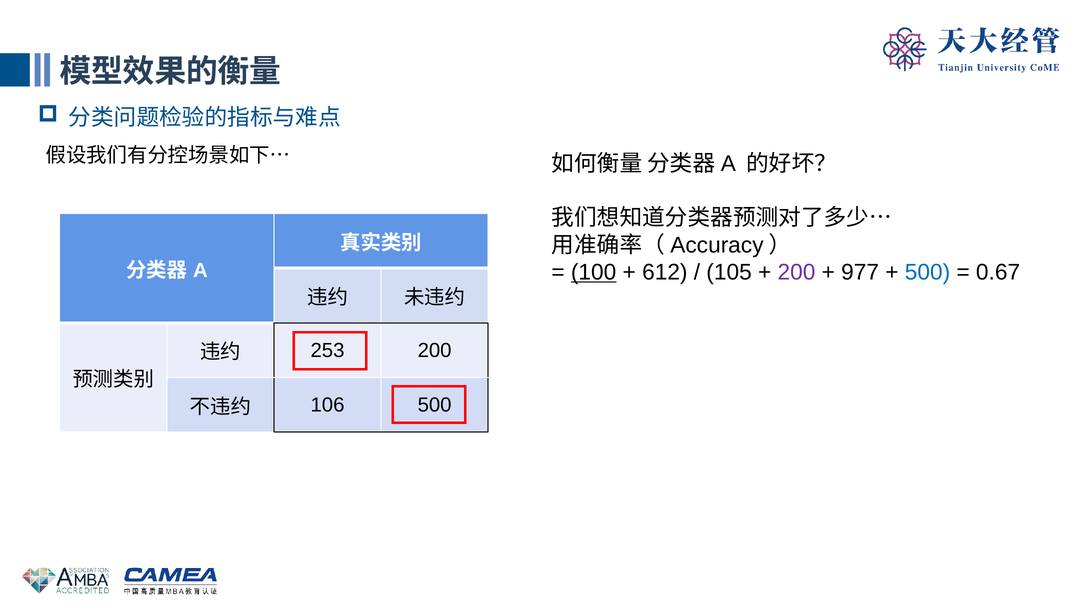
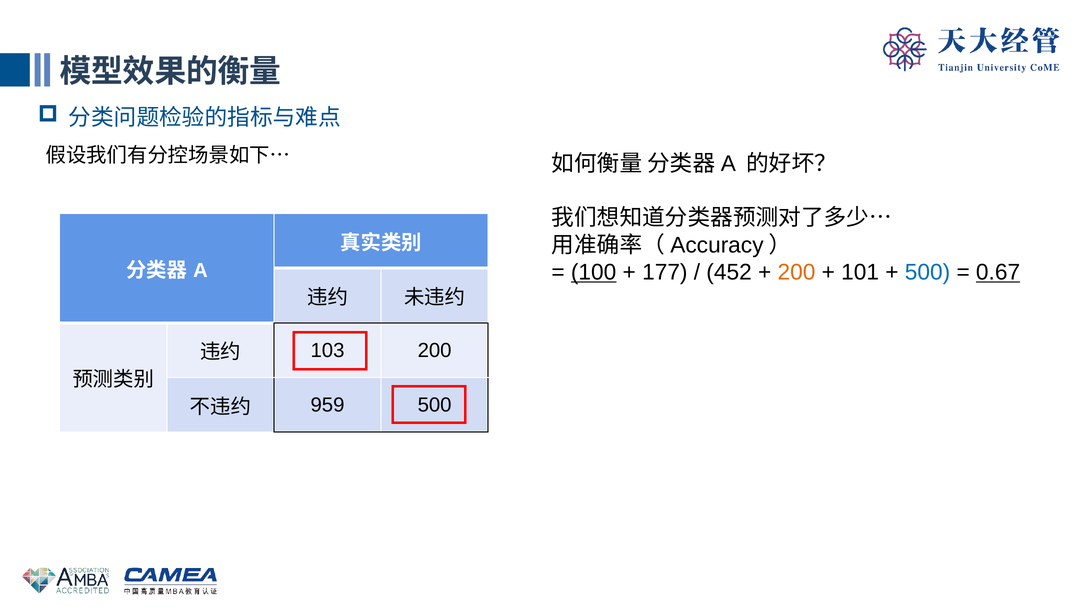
612: 612 -> 177
105: 105 -> 452
200 at (796, 272) colour: purple -> orange
977: 977 -> 101
0.67 underline: none -> present
253: 253 -> 103
106: 106 -> 959
